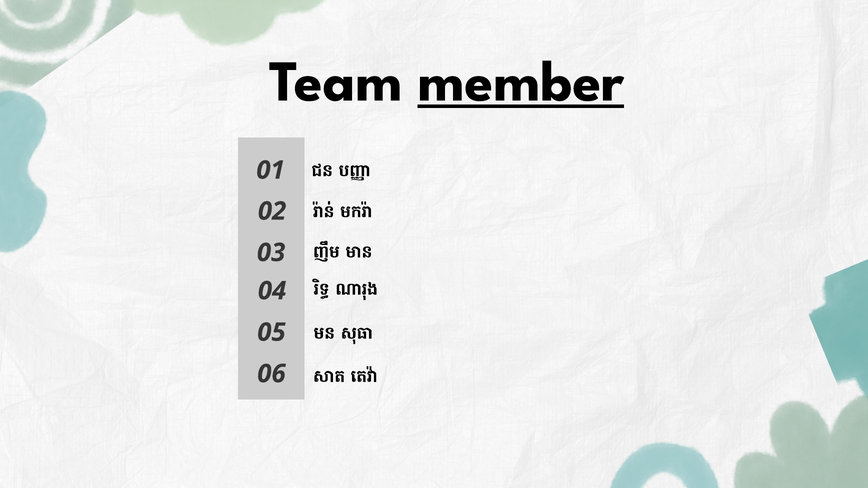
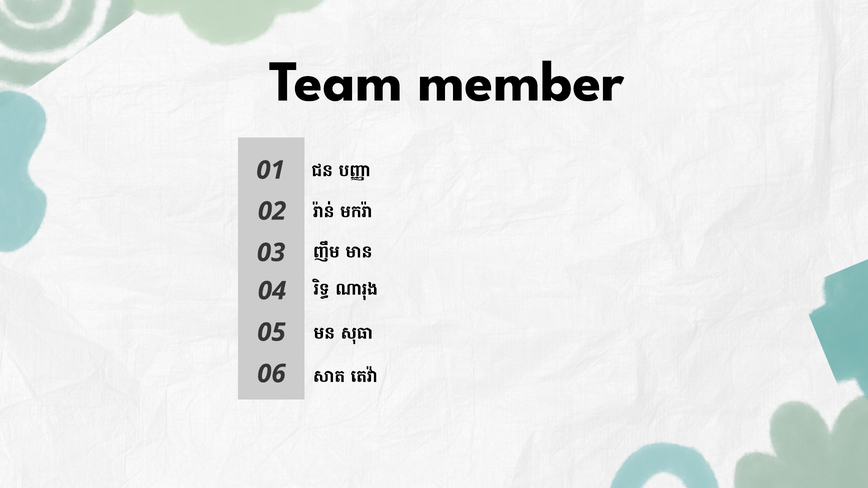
member underline: present -> none
